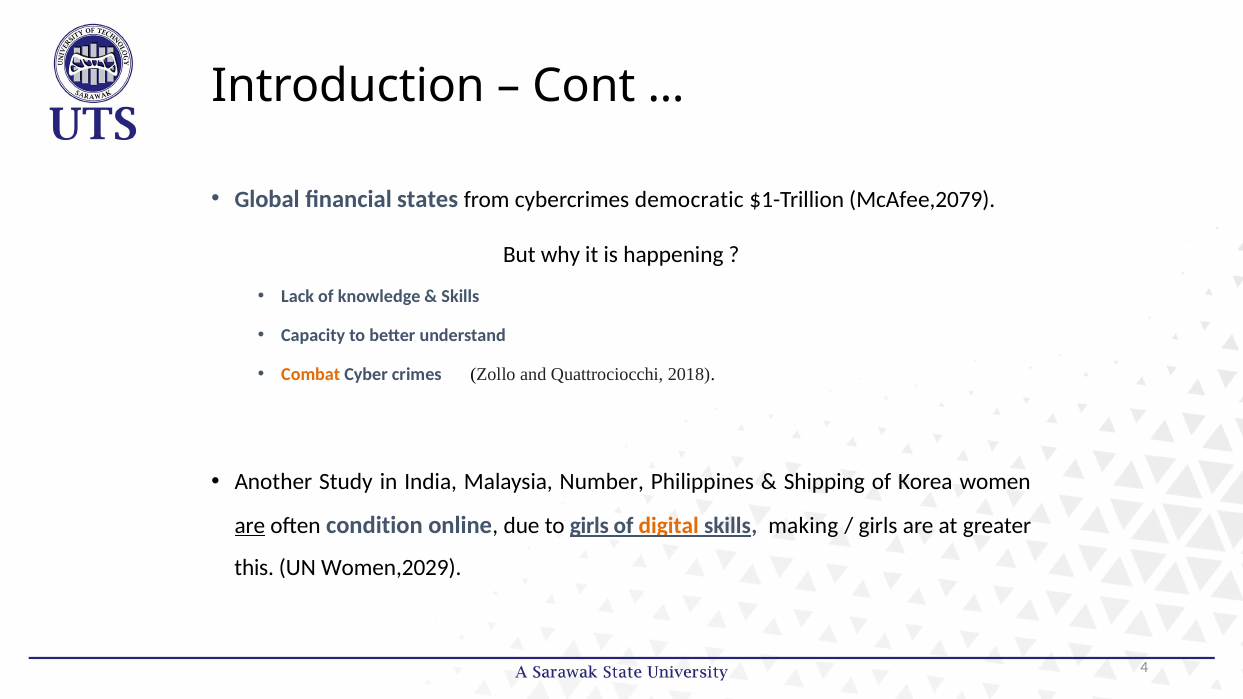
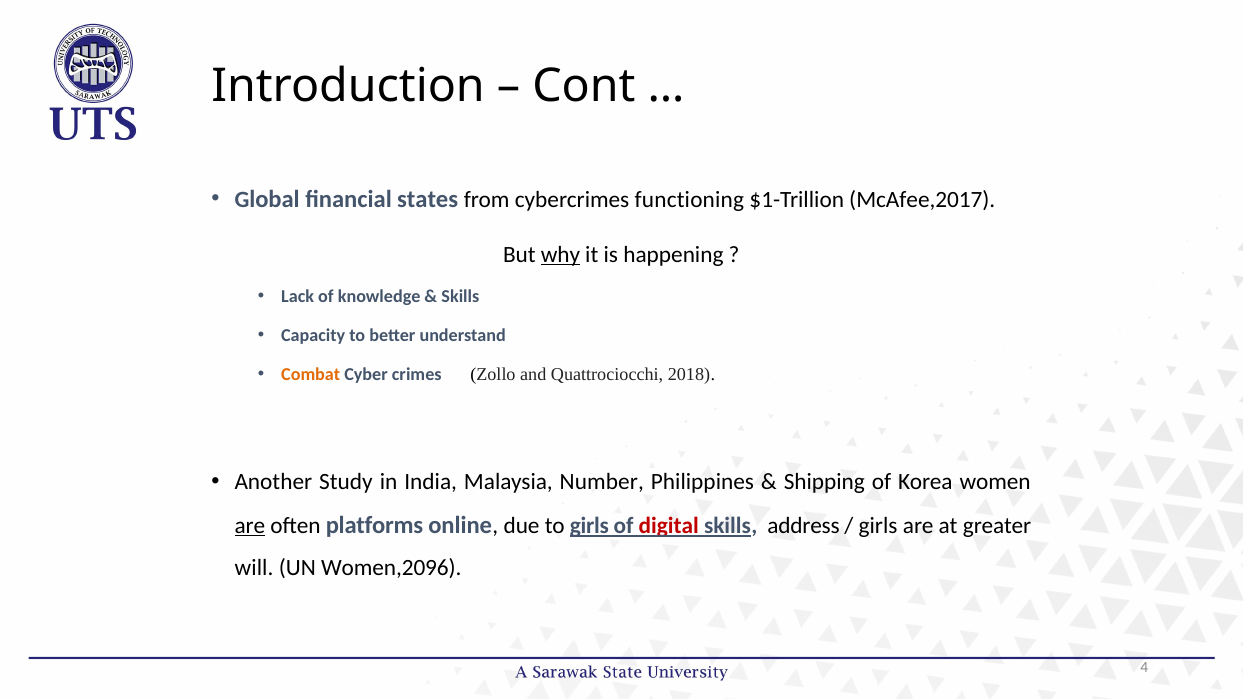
democratic: democratic -> functioning
McAfee,2079: McAfee,2079 -> McAfee,2017
why underline: none -> present
condition: condition -> platforms
digital colour: orange -> red
making: making -> address
this: this -> will
Women,2029: Women,2029 -> Women,2096
